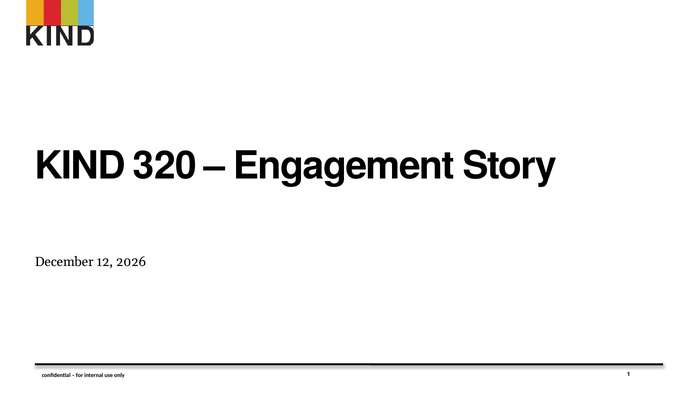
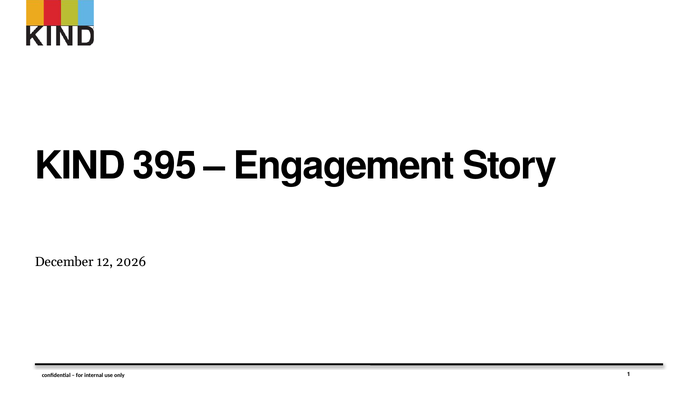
320: 320 -> 395
